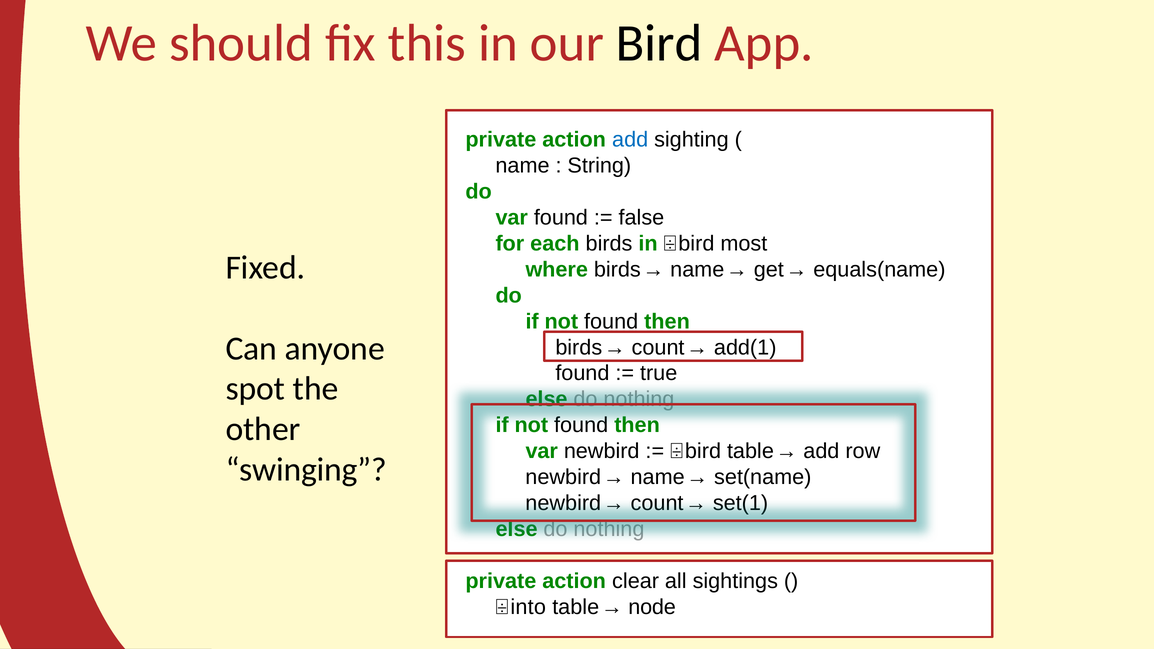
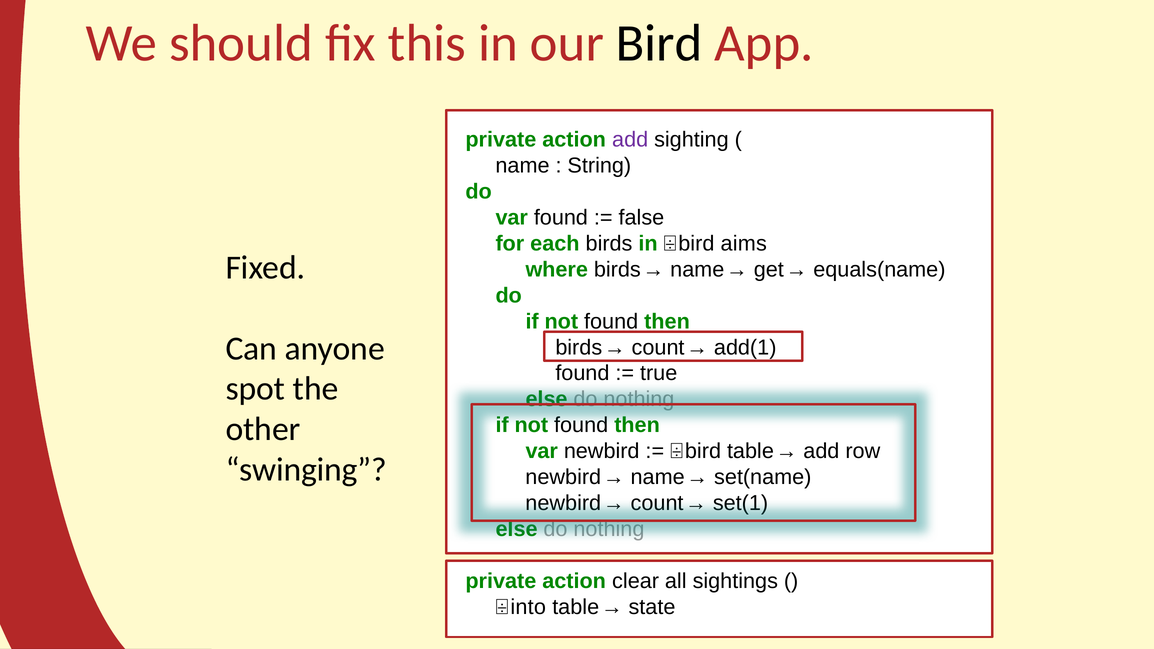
add at (630, 140) colour: blue -> purple
most: most -> aims
node: node -> state
